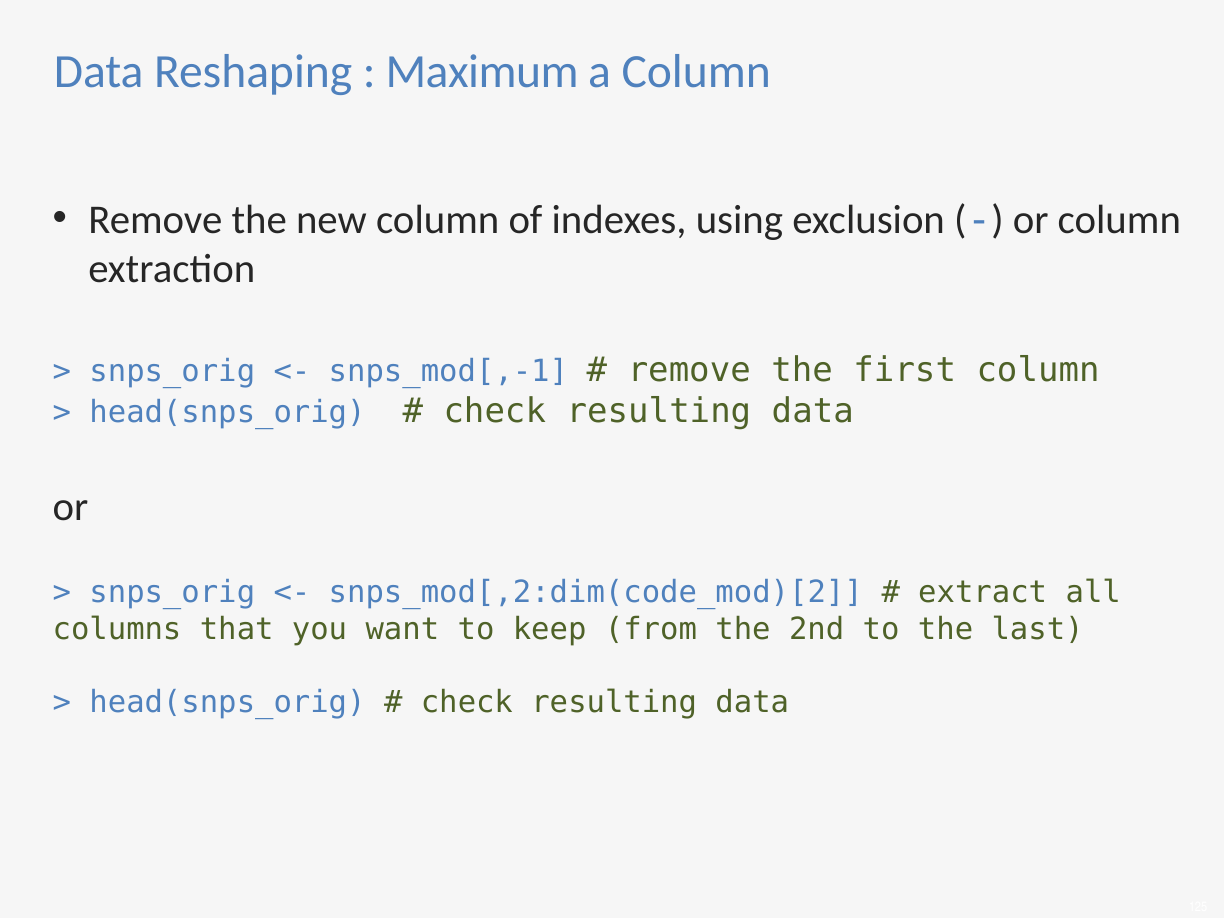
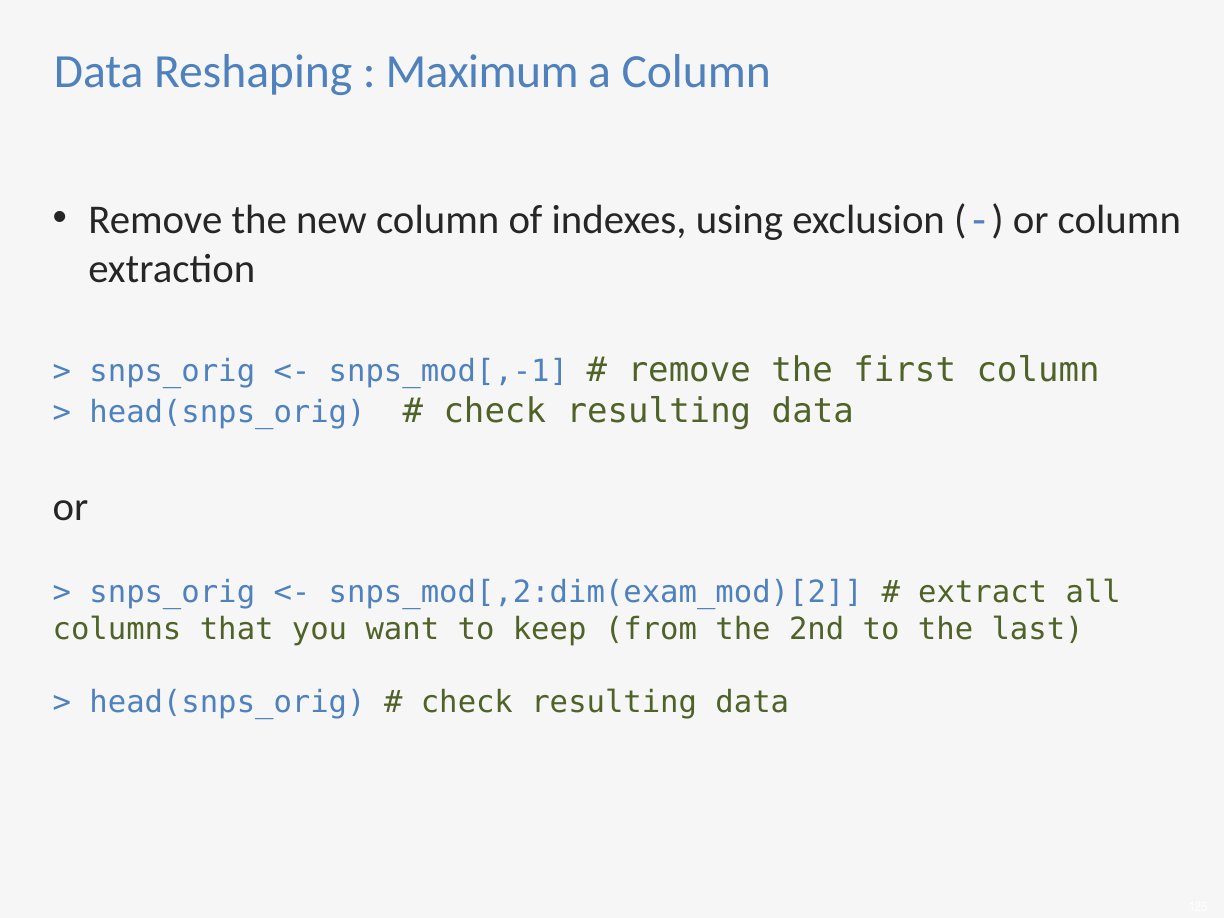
snps_mod[,2:dim(code_mod)[2: snps_mod[,2:dim(code_mod)[2 -> snps_mod[,2:dim(exam_mod)[2
